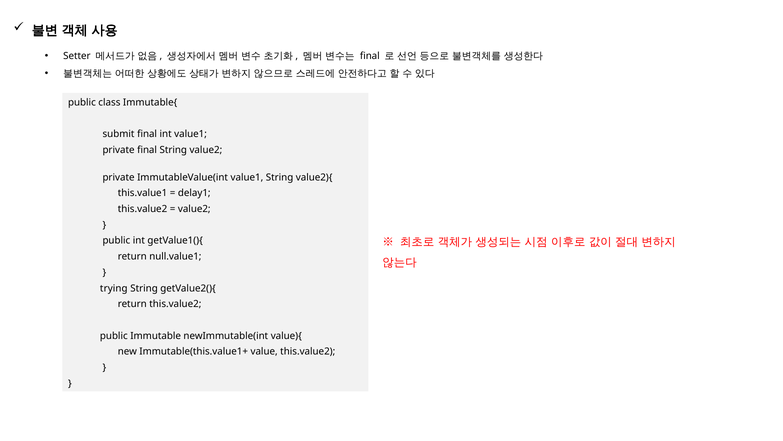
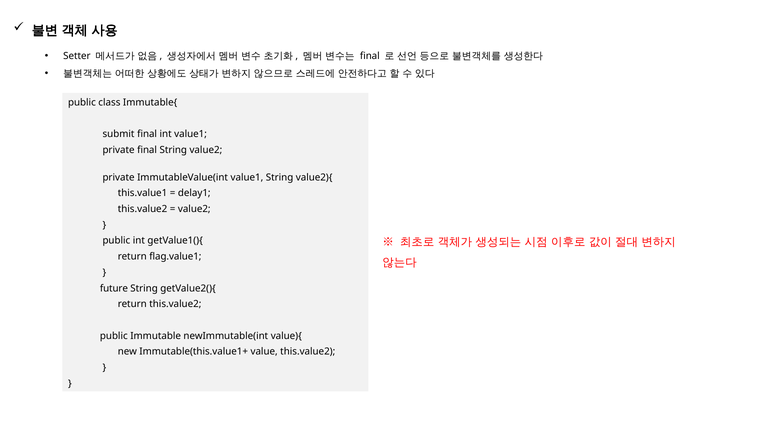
null.value1: null.value1 -> flag.value1
trying: trying -> future
